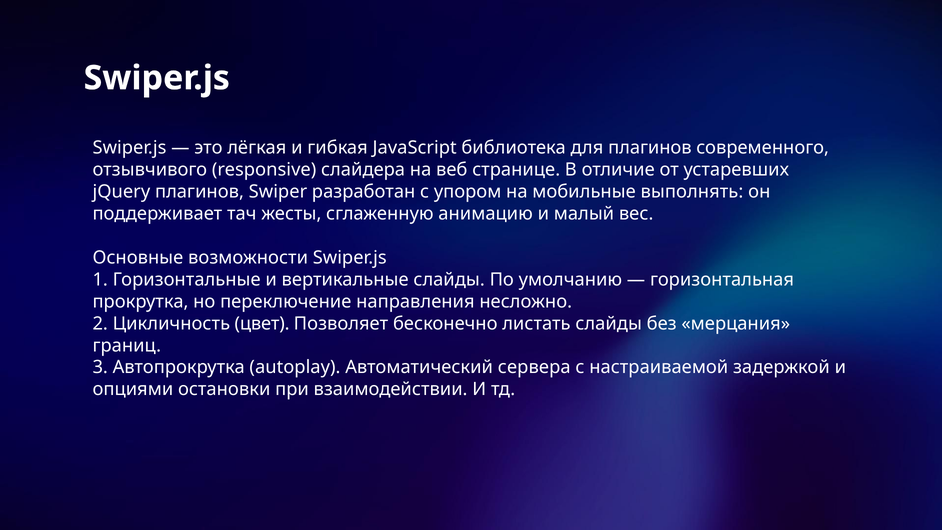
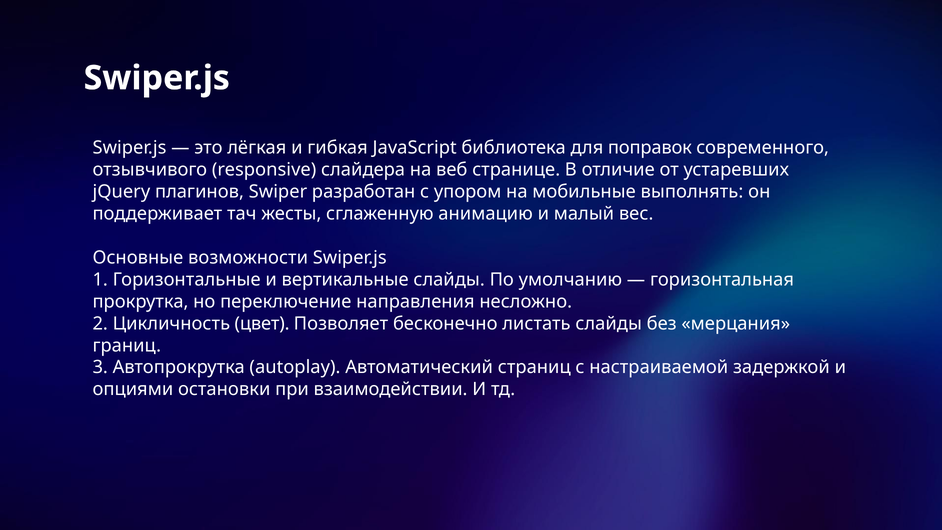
для плагинов: плагинов -> поправок
сервера: сервера -> страниц
